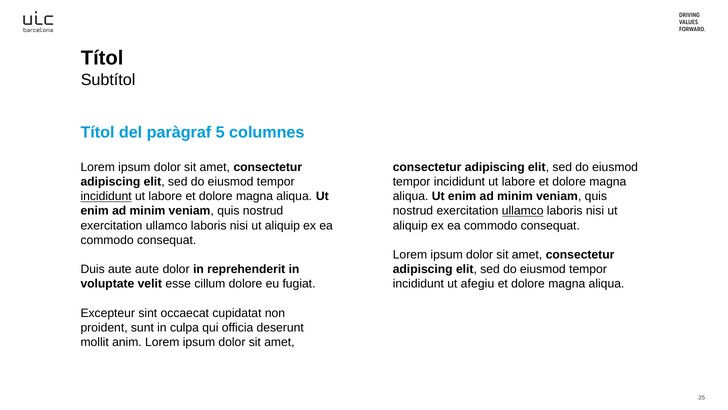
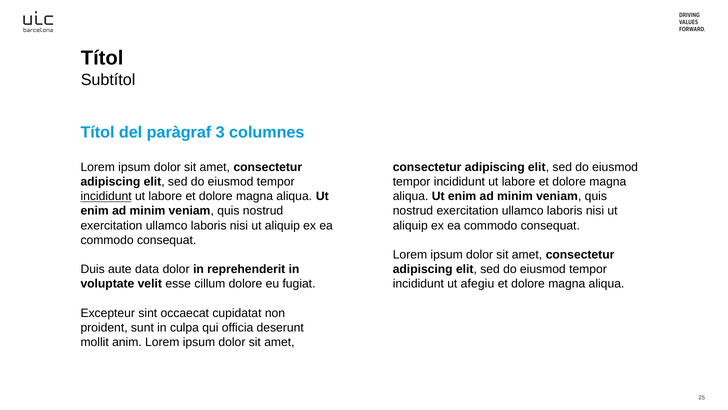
5: 5 -> 3
ullamco at (523, 211) underline: present -> none
aute aute: aute -> data
